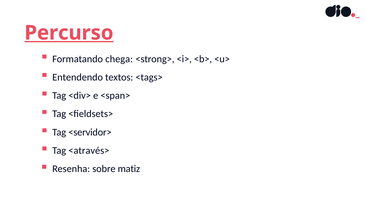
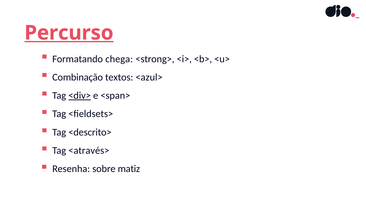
Entendendo: Entendendo -> Combinação
<tags>: <tags> -> <azul>
<div> underline: none -> present
<servidor>: <servidor> -> <descrito>
